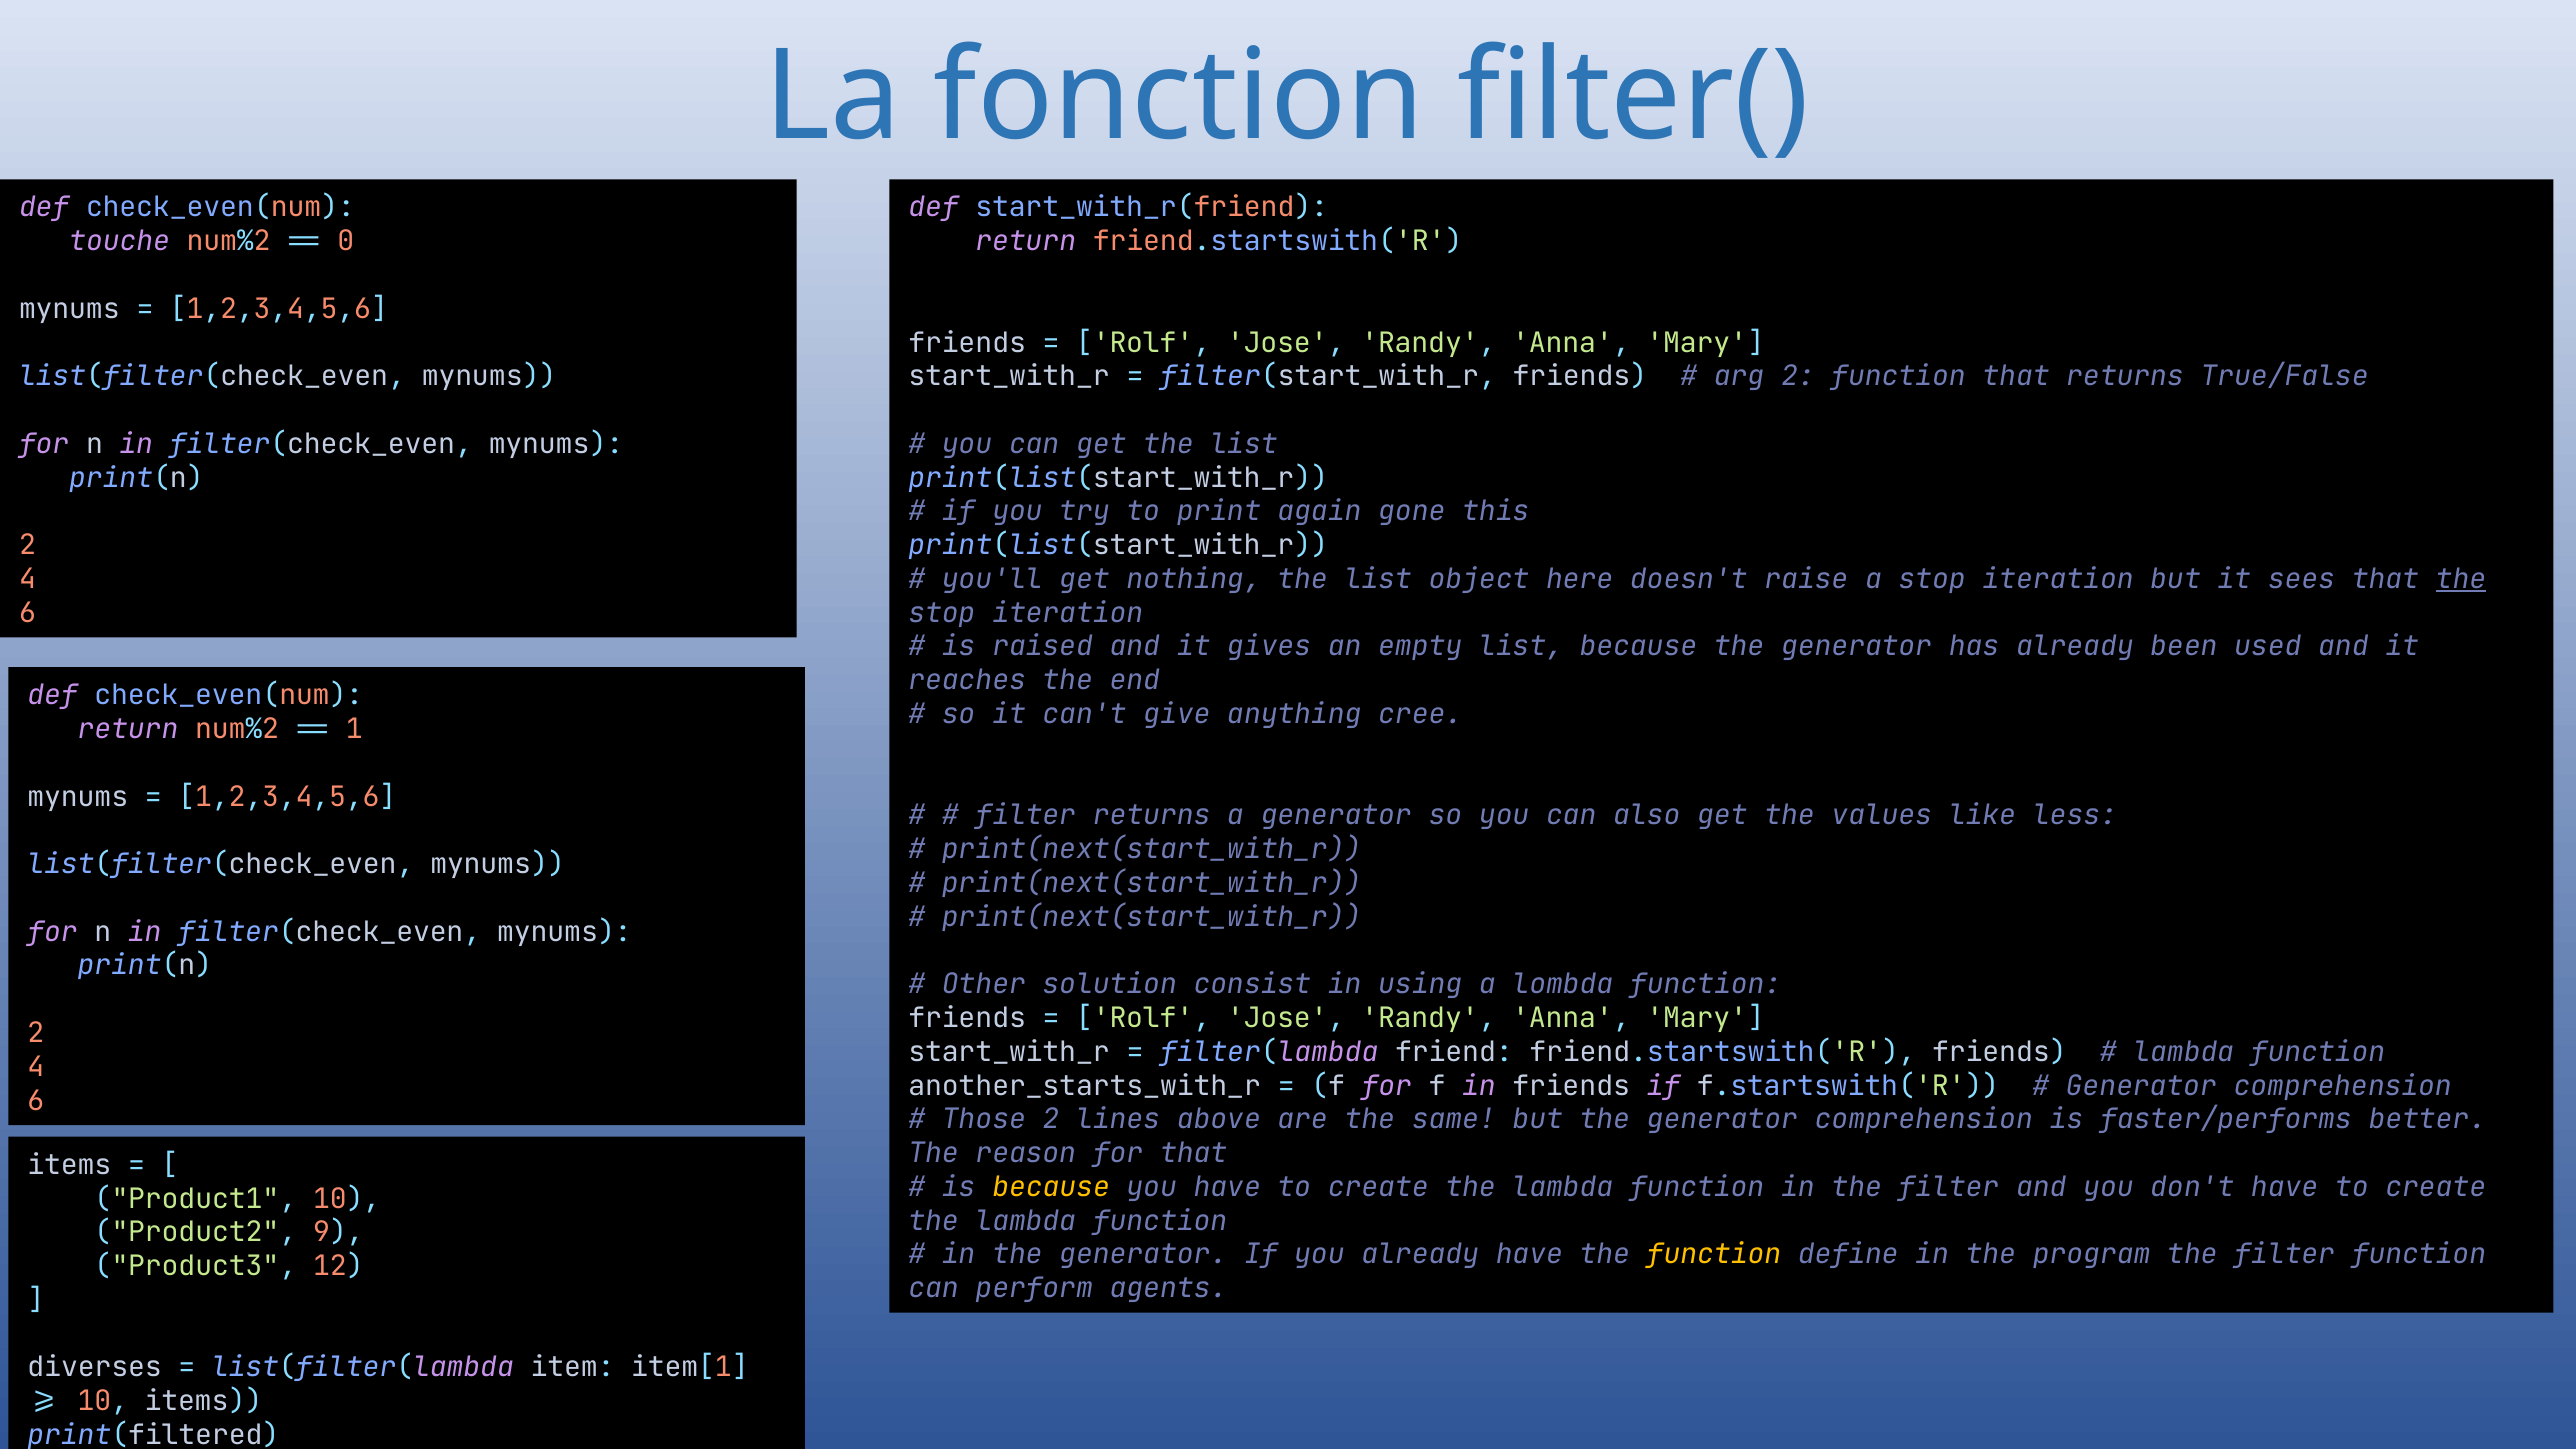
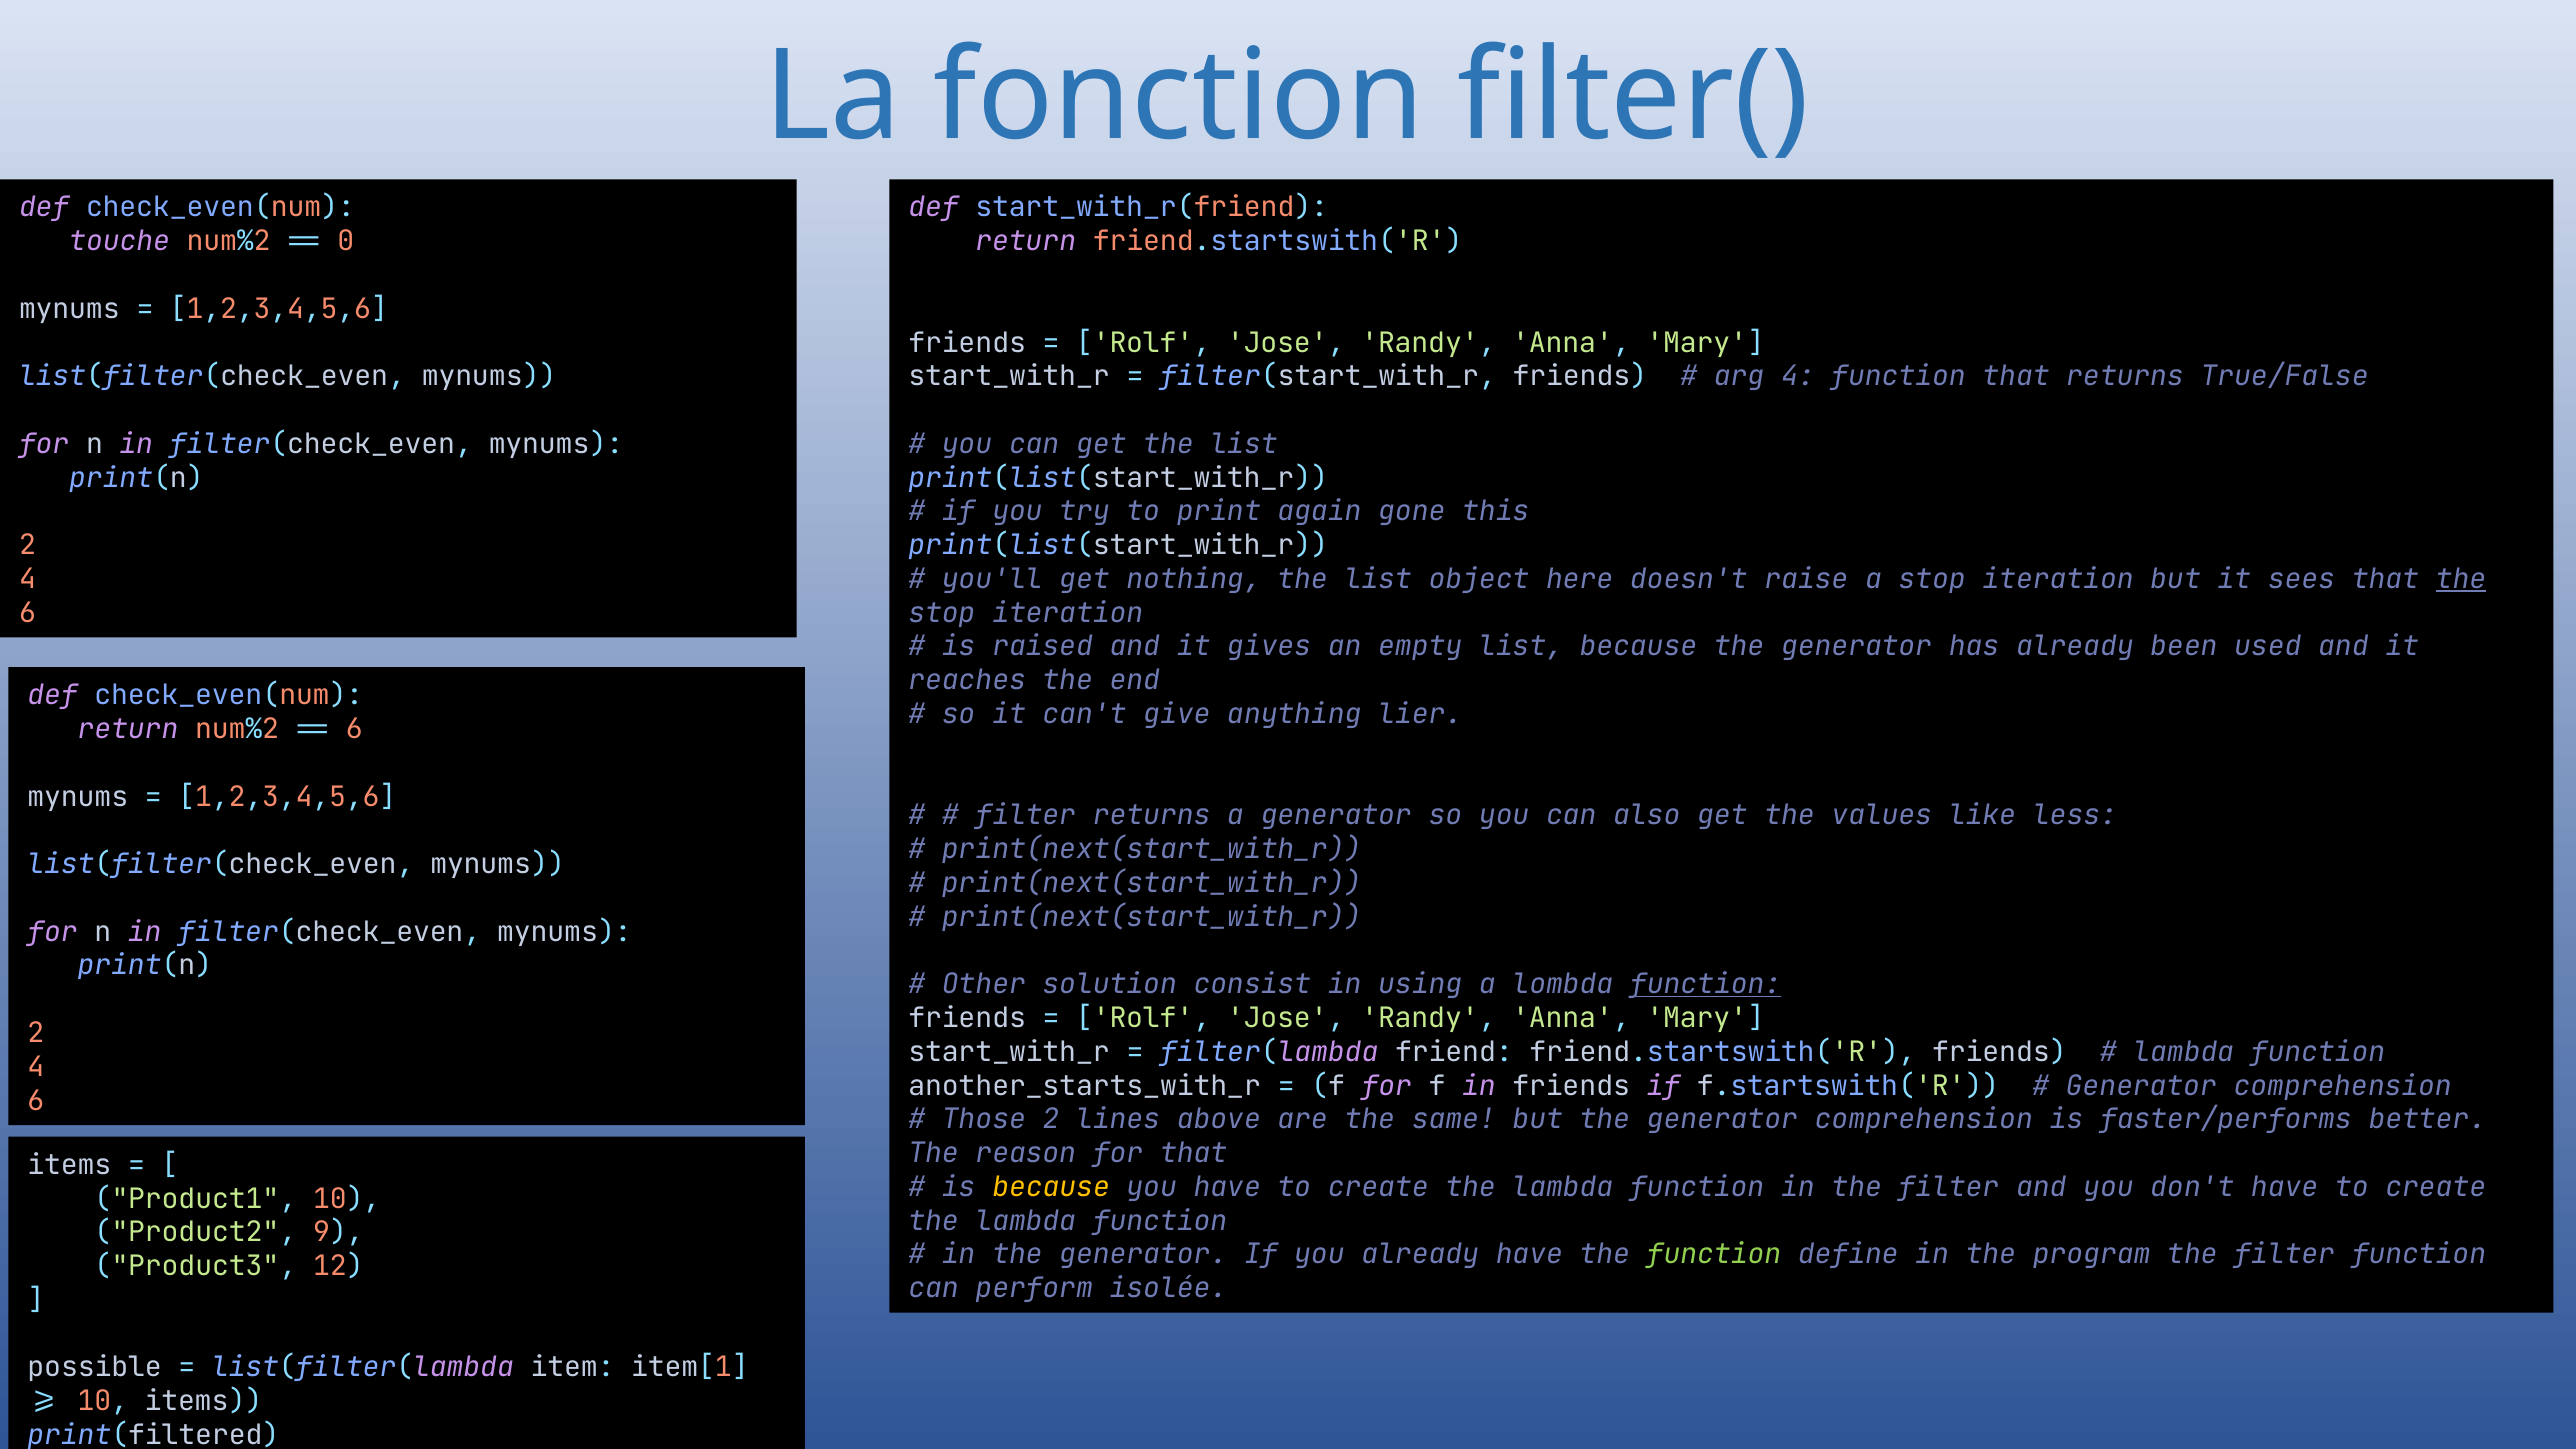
arg 2: 2 -> 4
cree: cree -> lier
1 at (354, 729): 1 -> 6
function at (1706, 984) underline: none -> present
function at (1714, 1255) colour: yellow -> light green
agents: agents -> isolée
diverses: diverses -> possible
